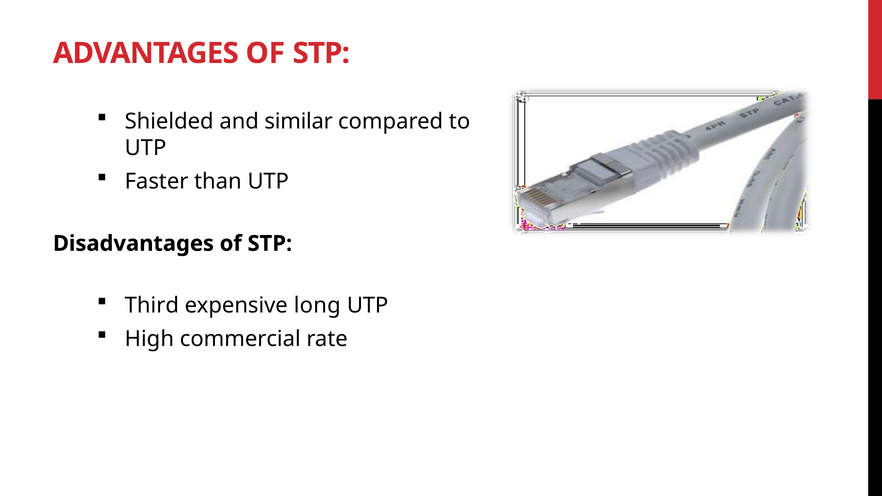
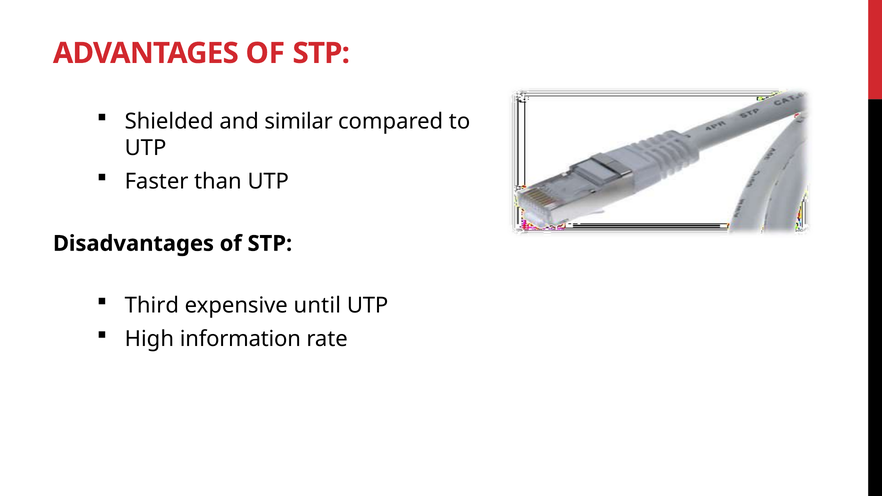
long: long -> until
commercial: commercial -> information
